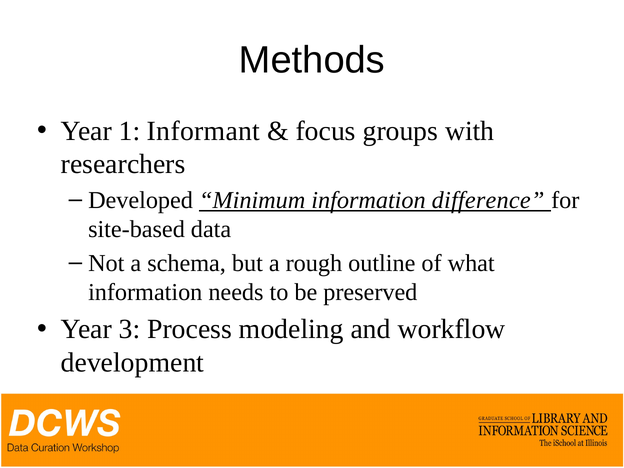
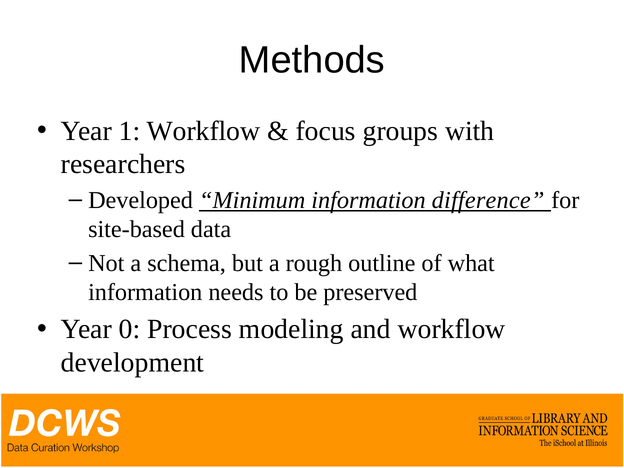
1 Informant: Informant -> Workflow
3: 3 -> 0
